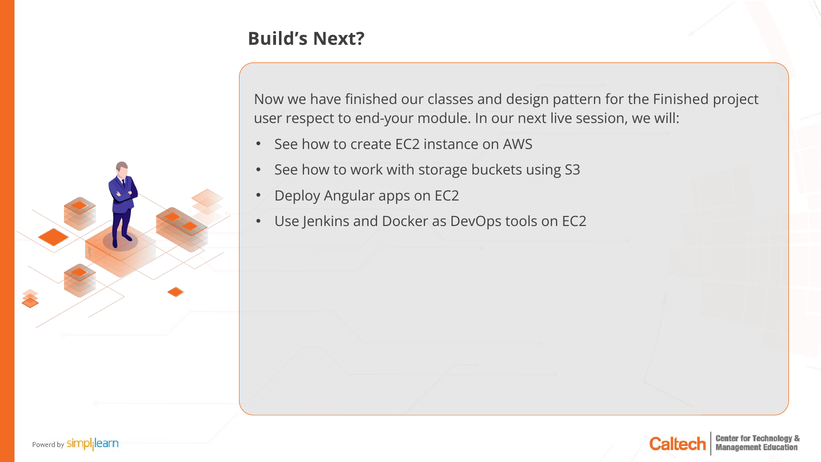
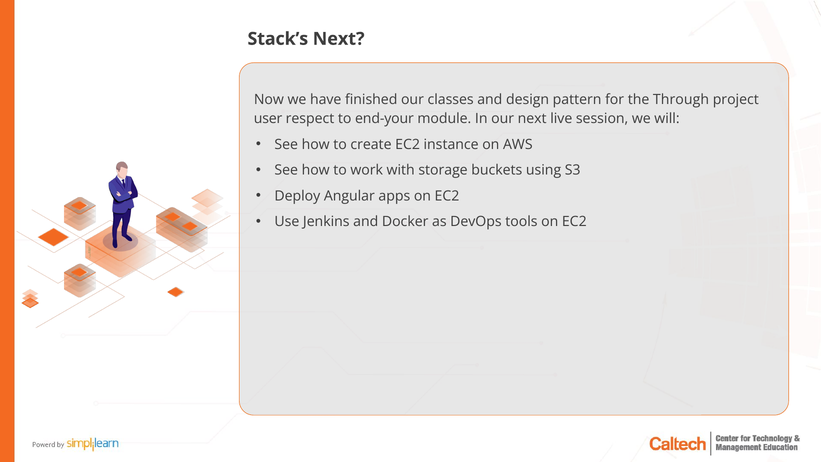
Build’s: Build’s -> Stack’s
the Finished: Finished -> Through
